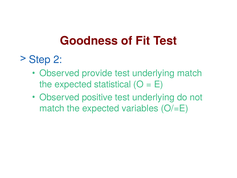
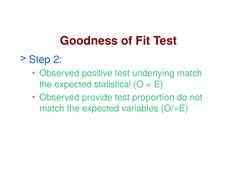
provide: provide -> positive
positive: positive -> provide
underlying at (153, 97): underlying -> proportion
